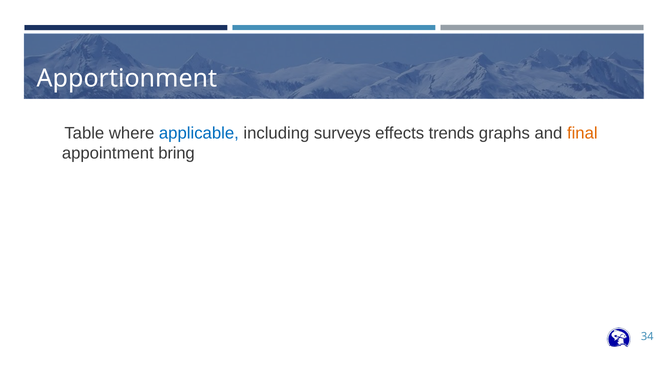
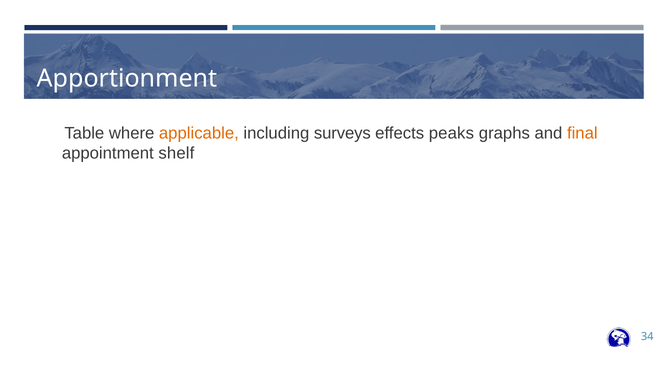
applicable colour: blue -> orange
trends: trends -> peaks
bring: bring -> shelf
